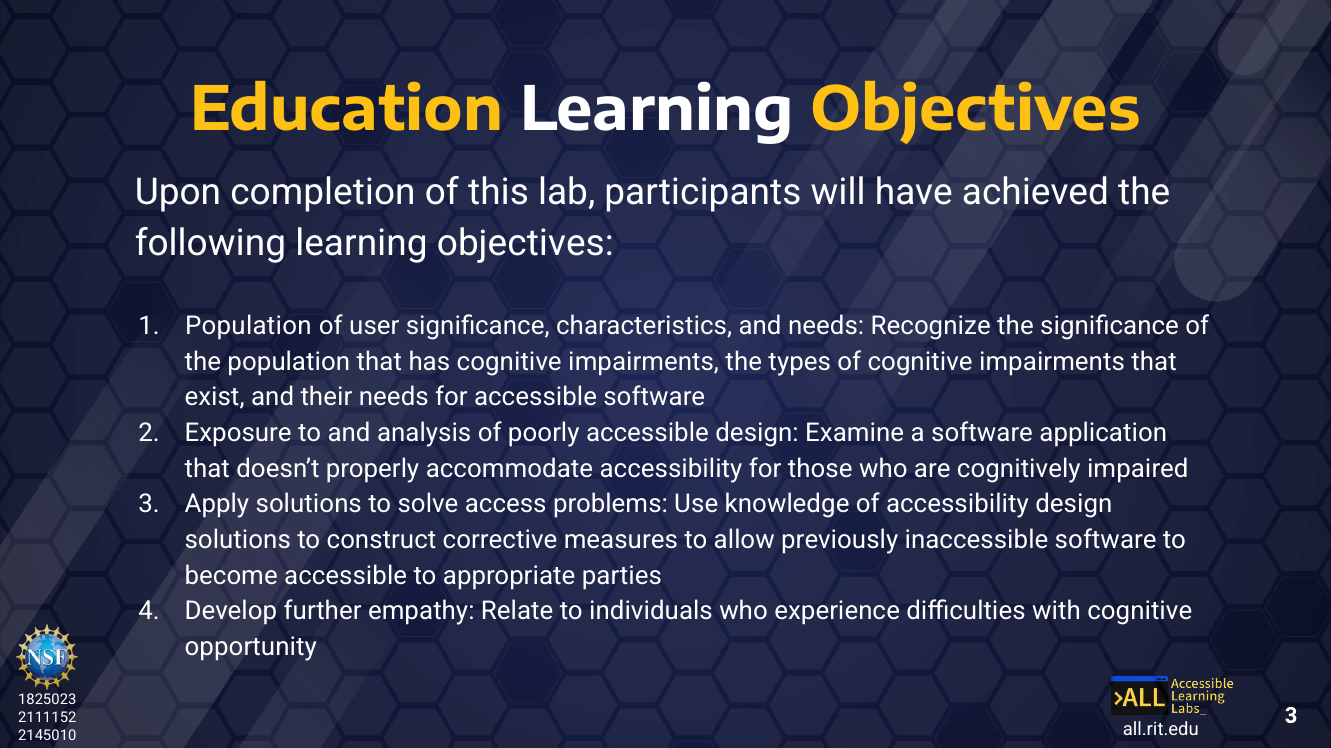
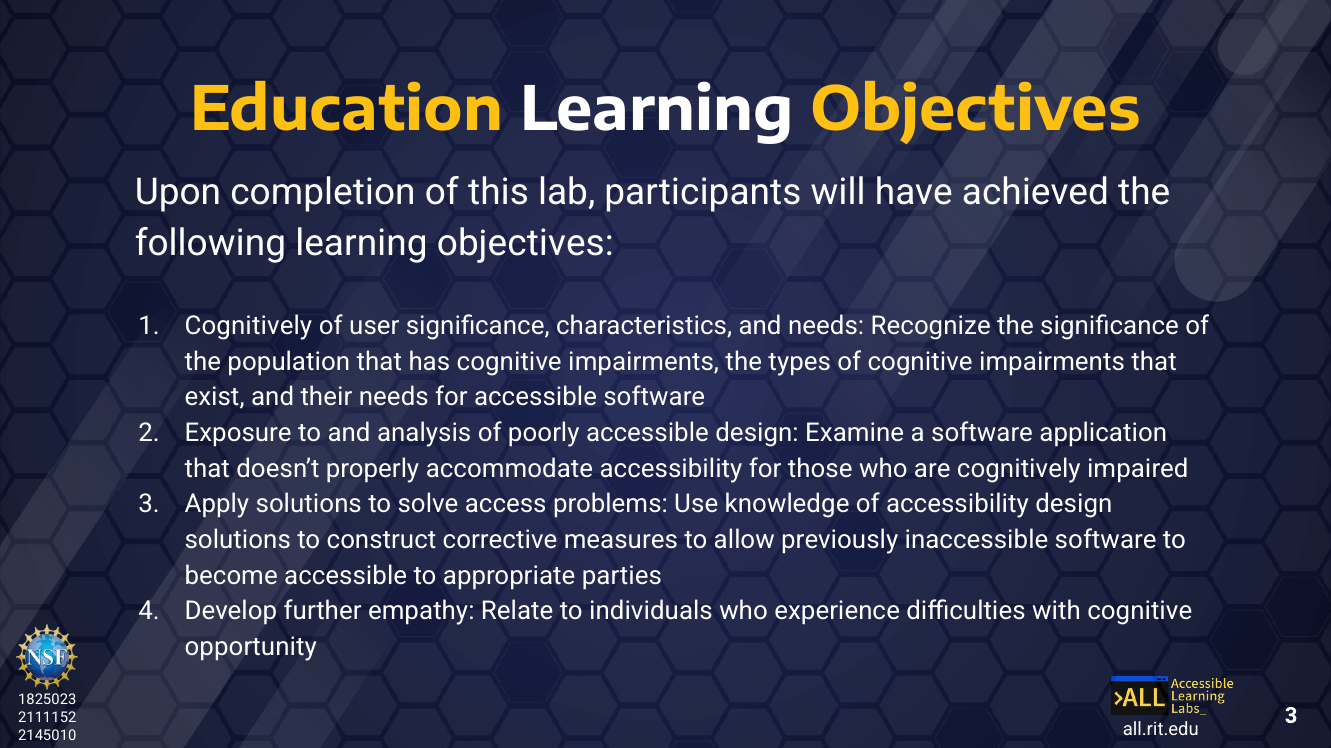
Population at (248, 326): Population -> Cognitively
